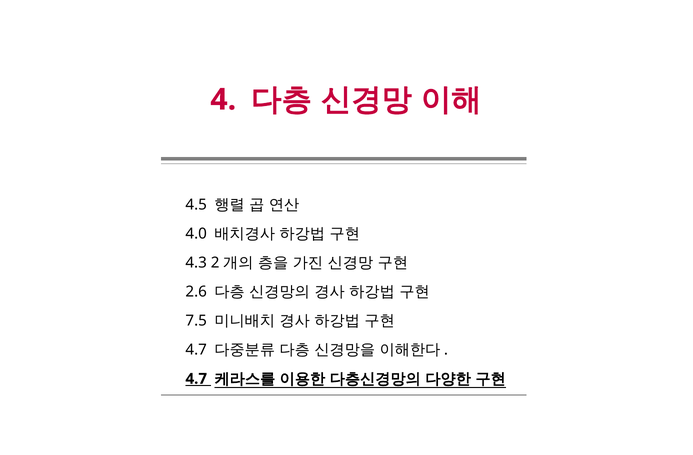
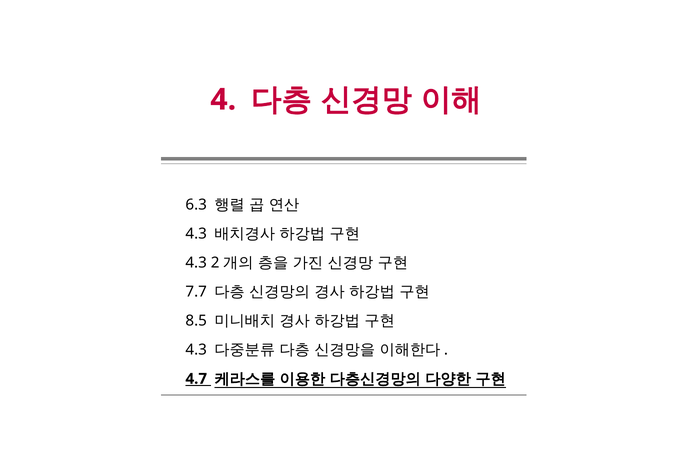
4.5: 4.5 -> 6.3
4.0 at (196, 234): 4.0 -> 4.3
2.6: 2.6 -> 7.7
7.5: 7.5 -> 8.5
4.7 at (196, 350): 4.7 -> 4.3
